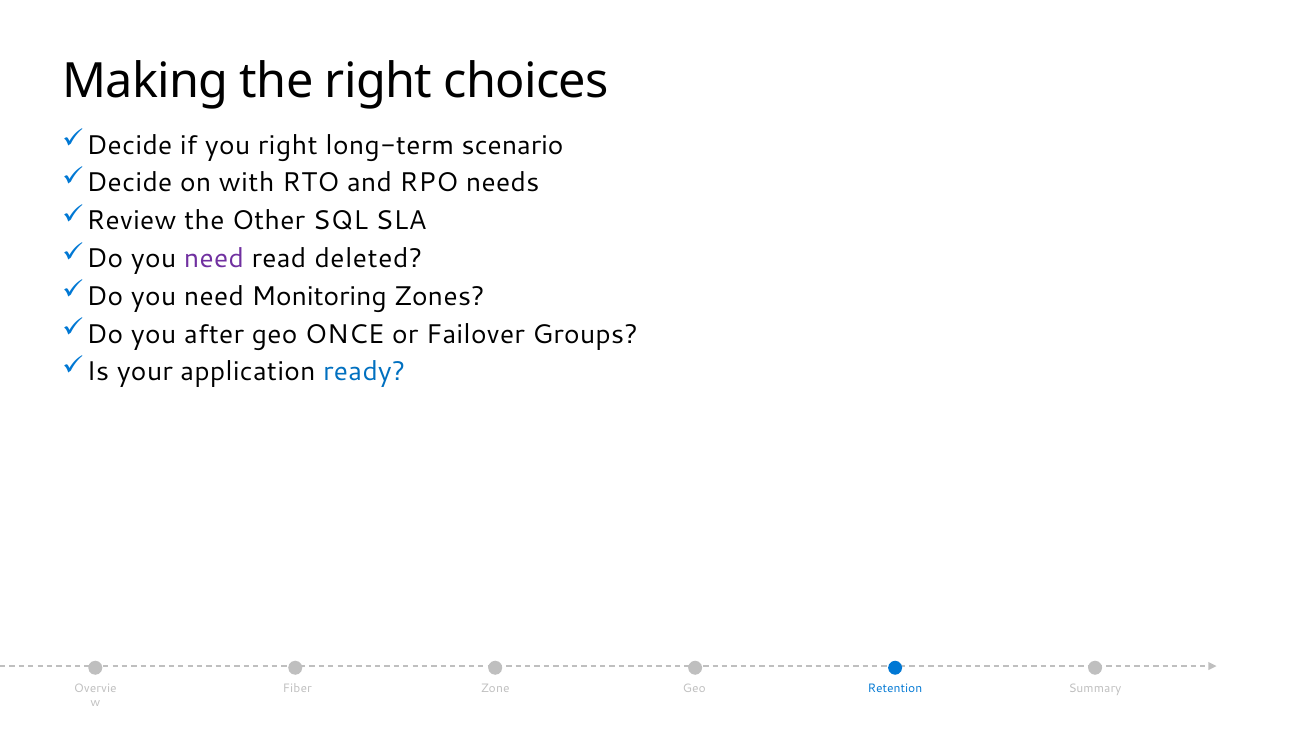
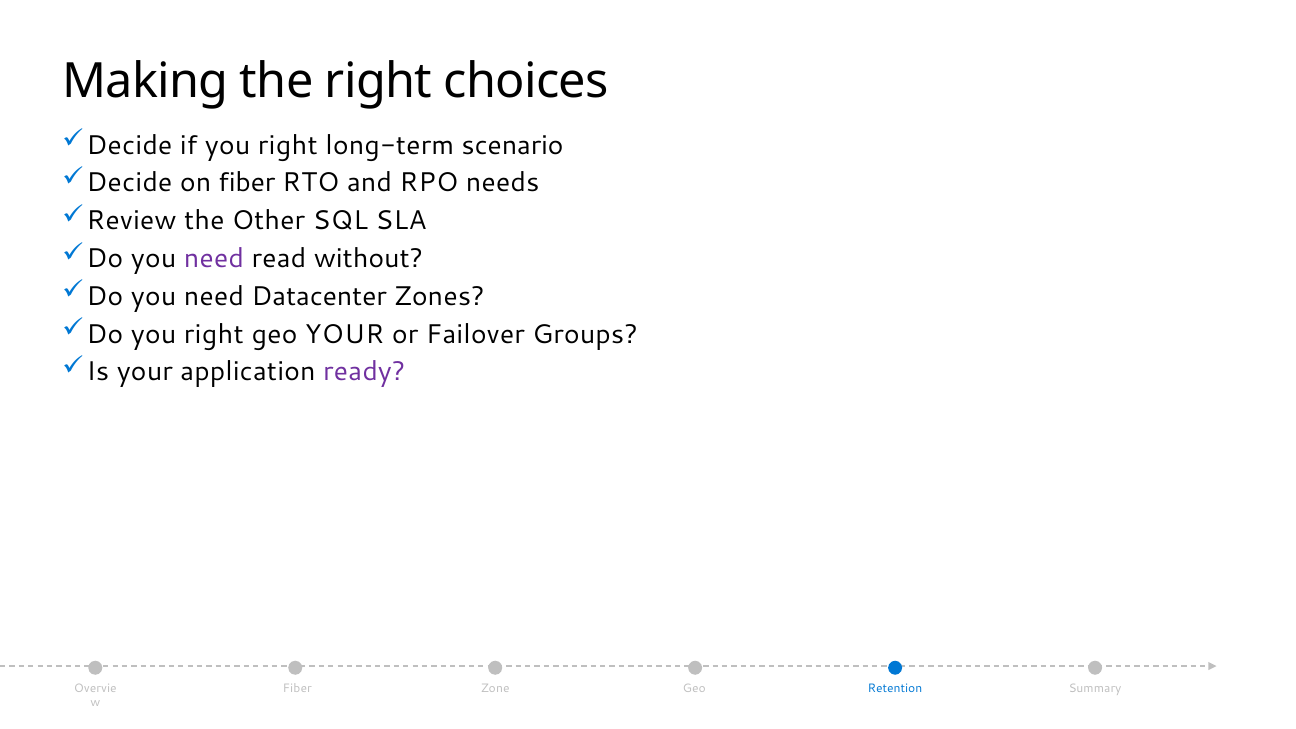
on with: with -> fiber
deleted: deleted -> without
Monitoring: Monitoring -> Datacenter
Do you after: after -> right
geo ONCE: ONCE -> YOUR
ready colour: blue -> purple
